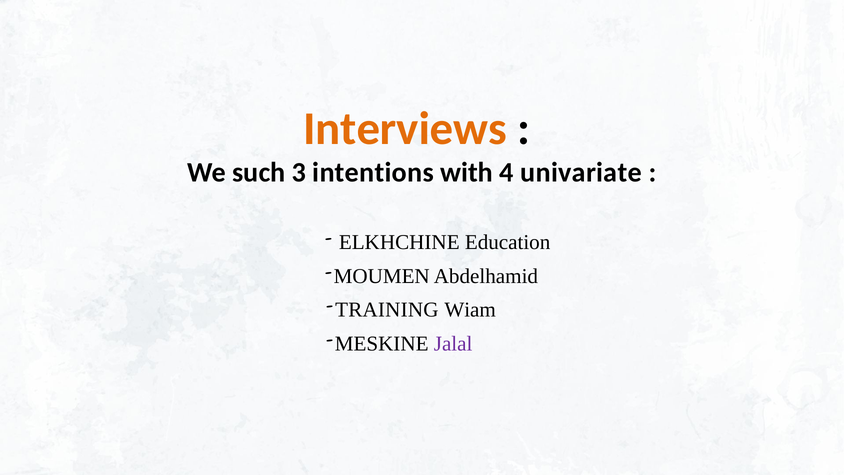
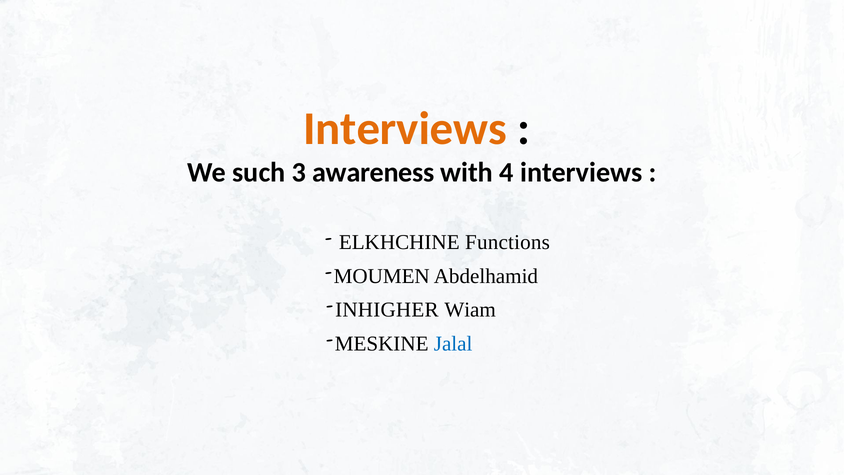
intentions: intentions -> awareness
4 univariate: univariate -> interviews
Education: Education -> Functions
TRAINING: TRAINING -> INHIGHER
Jalal colour: purple -> blue
